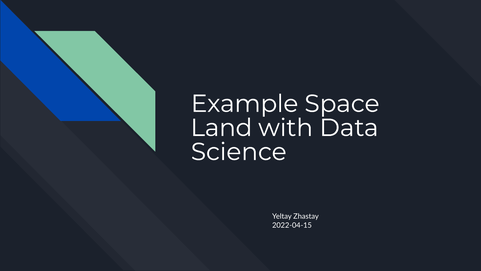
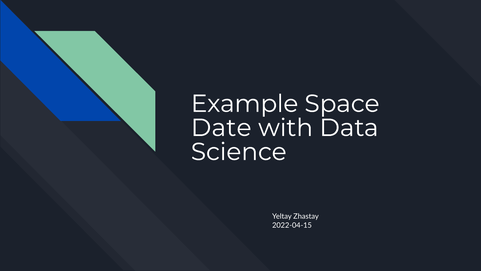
Land: Land -> Date
